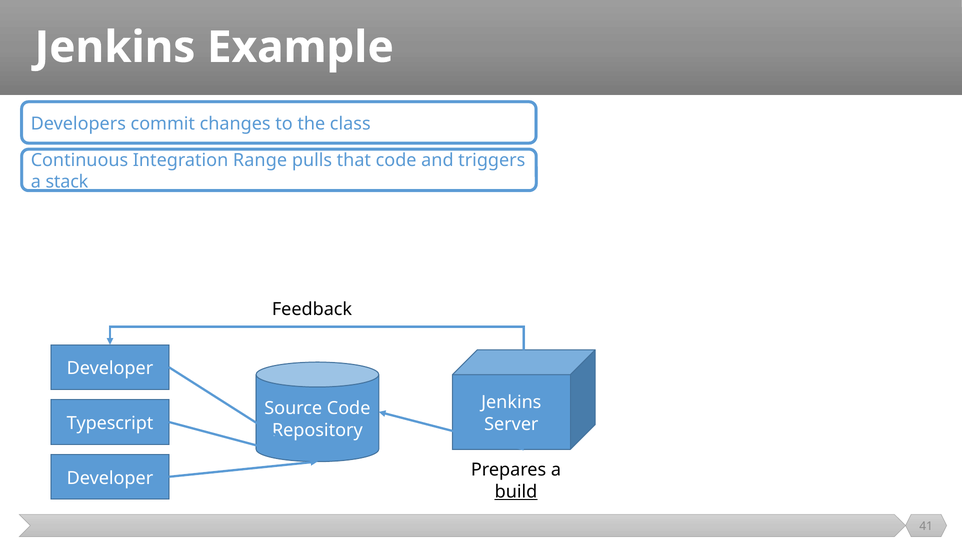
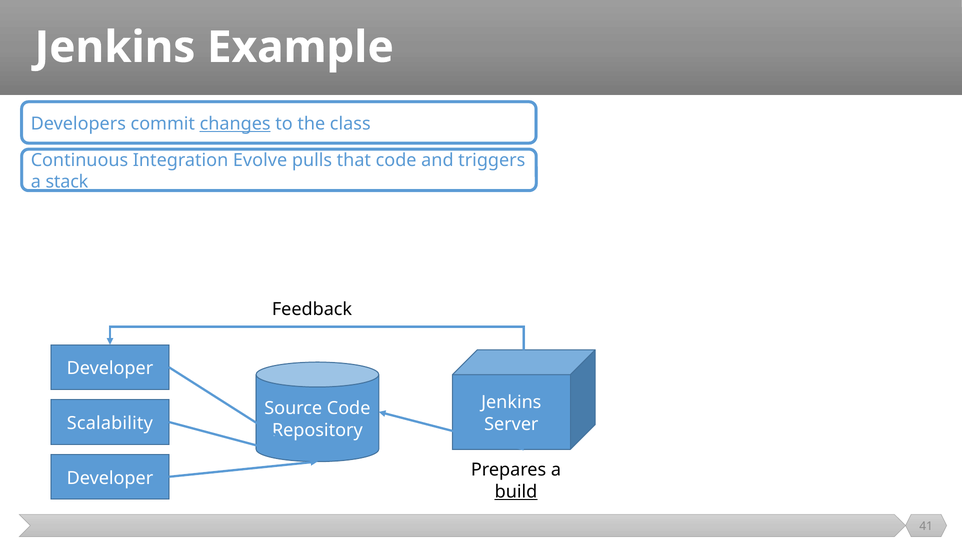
changes underline: none -> present
Range: Range -> Evolve
Typescript: Typescript -> Scalability
